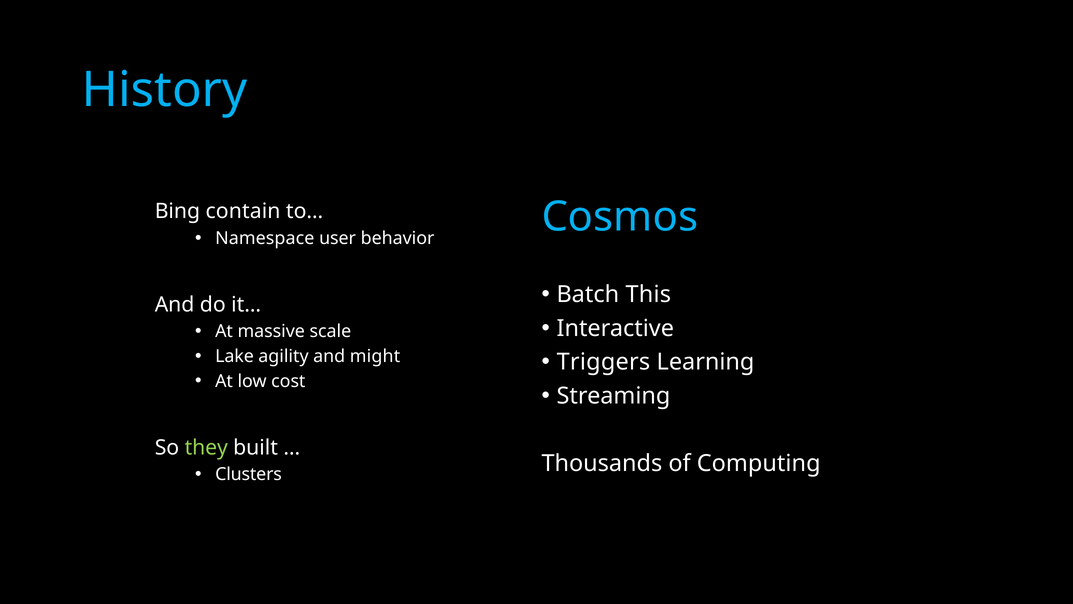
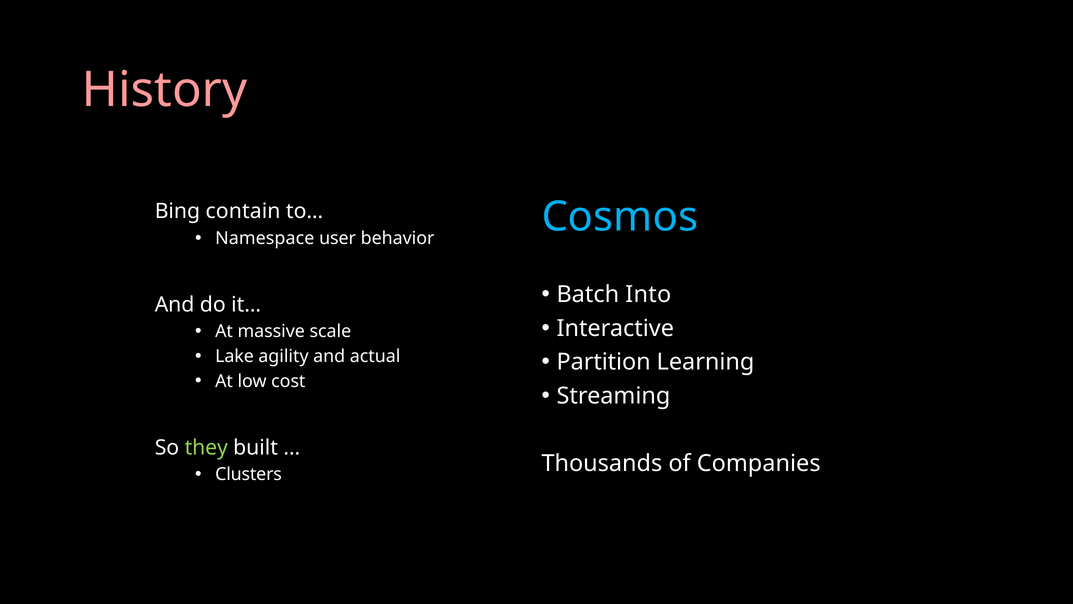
History colour: light blue -> pink
This: This -> Into
might: might -> actual
Triggers: Triggers -> Partition
Computing: Computing -> Companies
